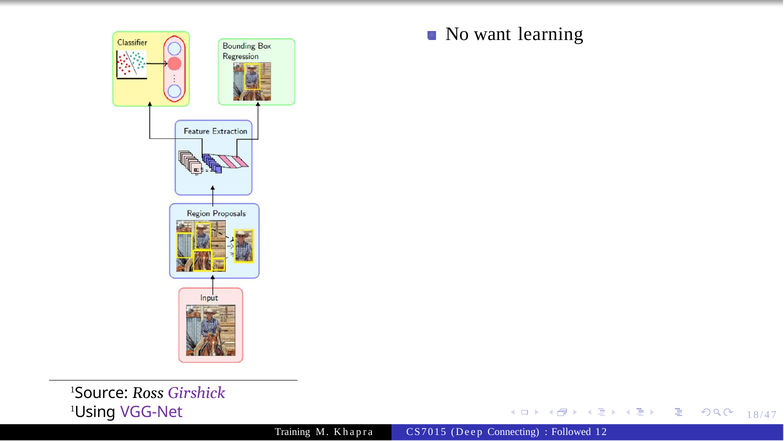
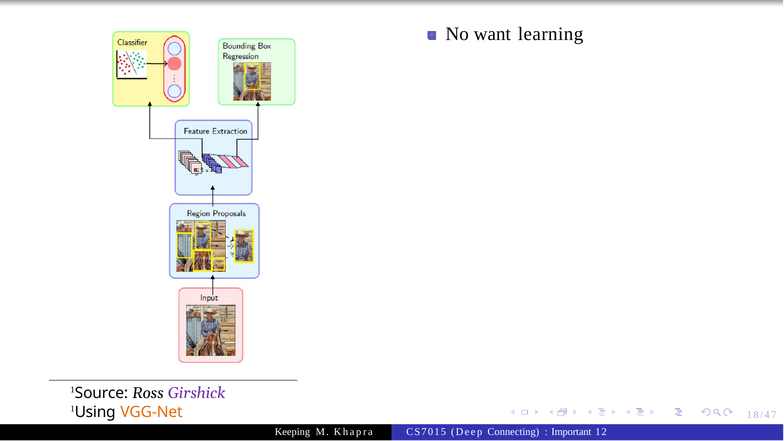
VGG-Net colour: purple -> orange
Training: Training -> Keeping
Followed: Followed -> Important
